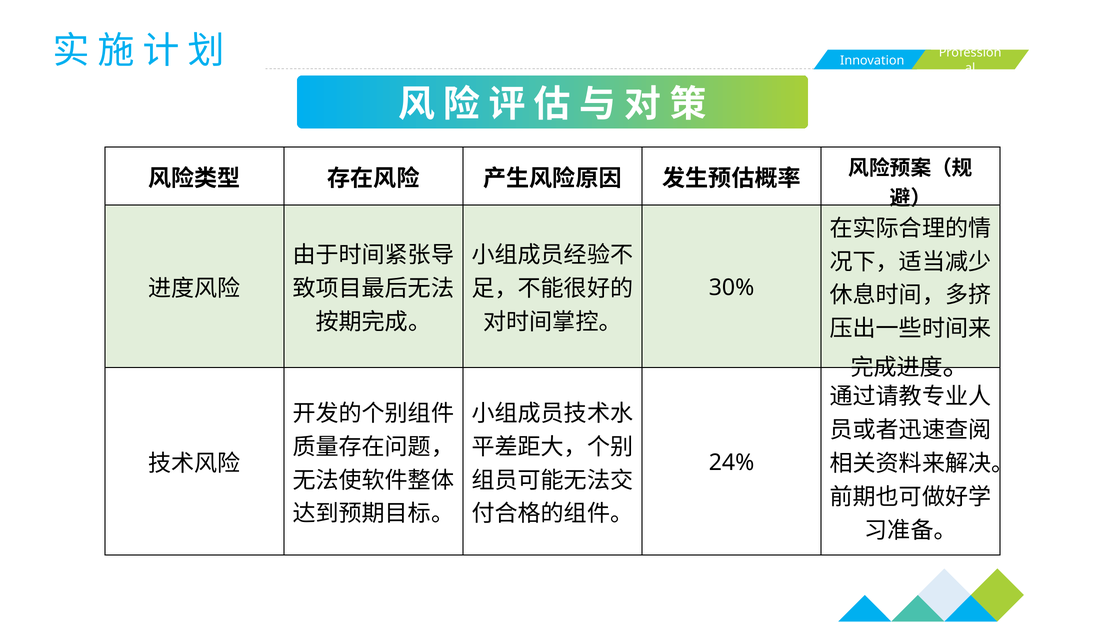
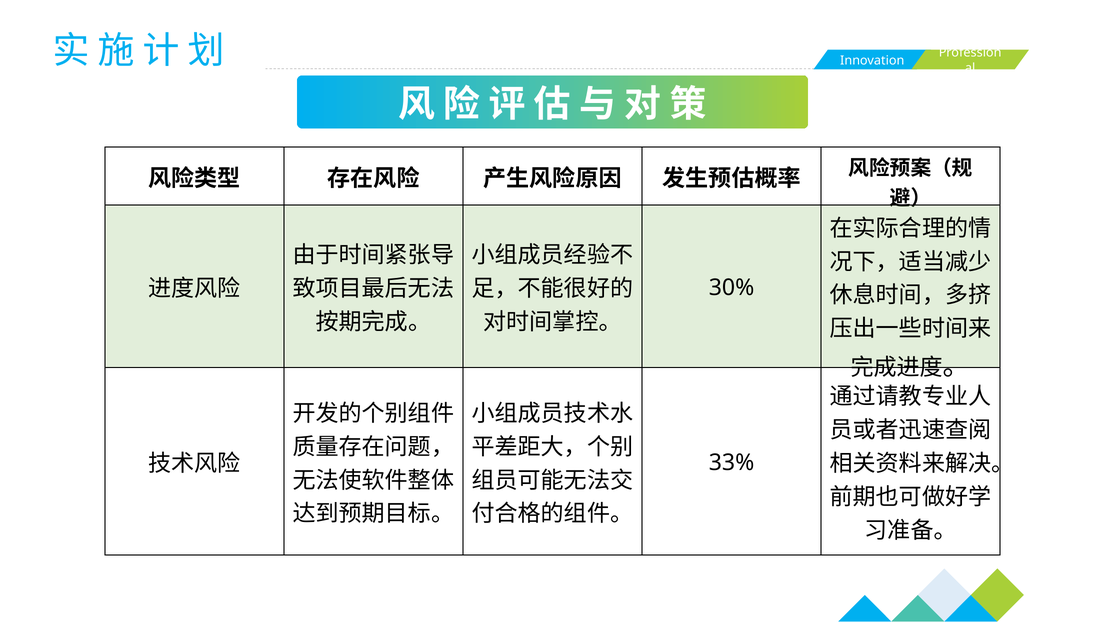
24%: 24% -> 33%
